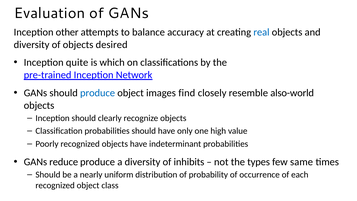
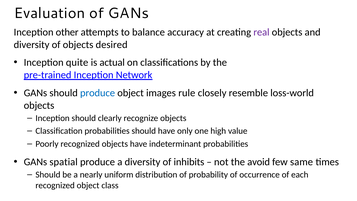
real colour: blue -> purple
which: which -> actual
find: find -> rule
also-world: also-world -> loss-world
reduce: reduce -> spatial
types: types -> avoid
